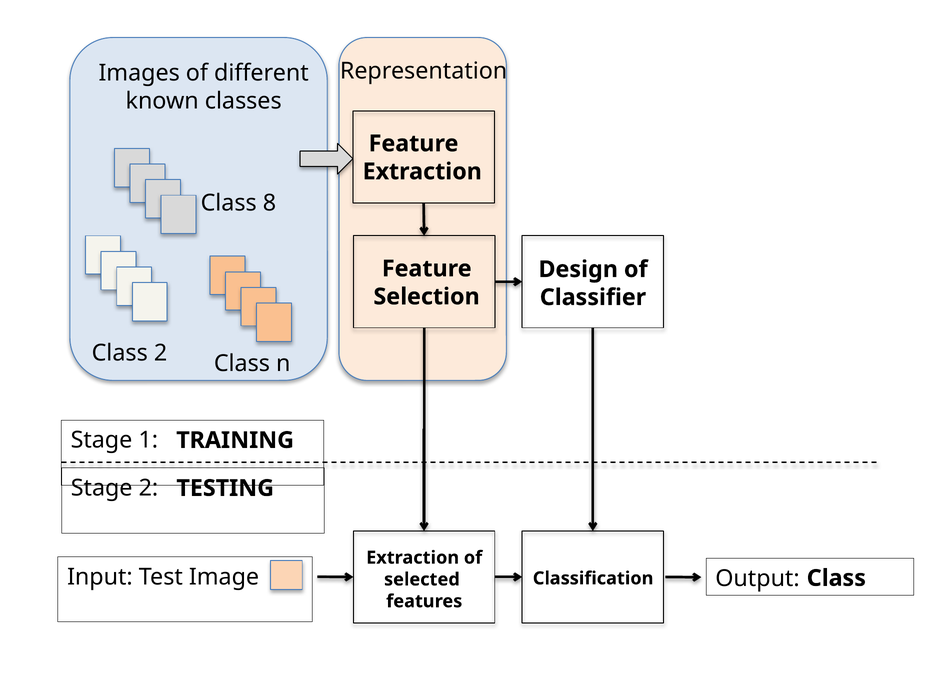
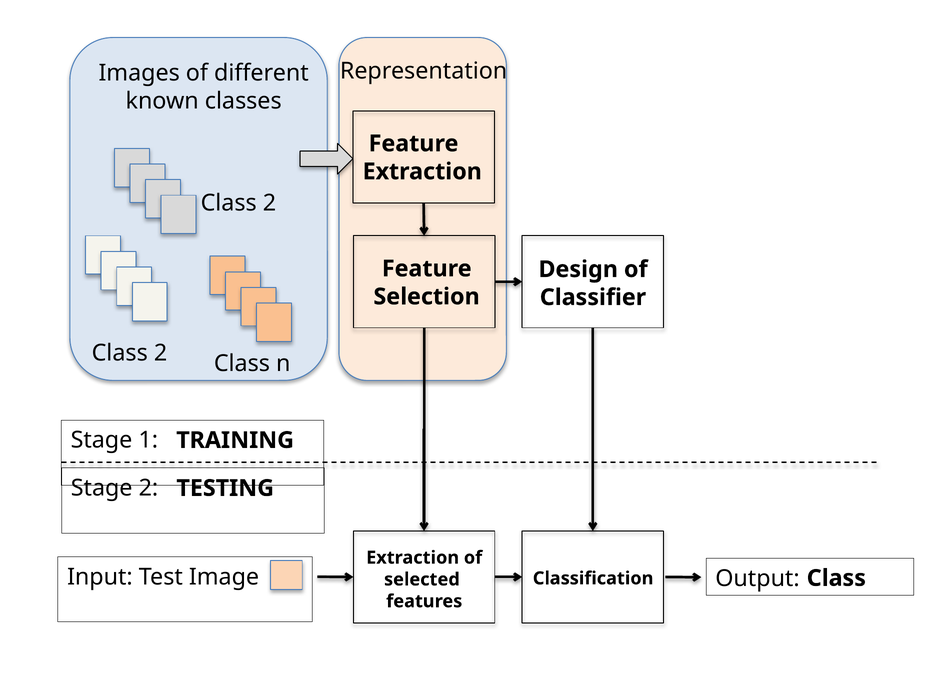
8 at (269, 203): 8 -> 2
